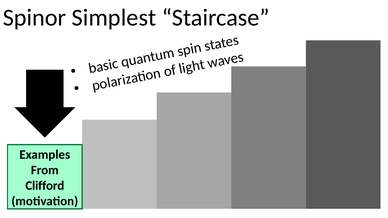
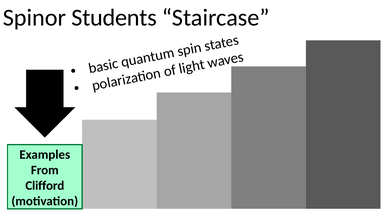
Simplest: Simplest -> Students
